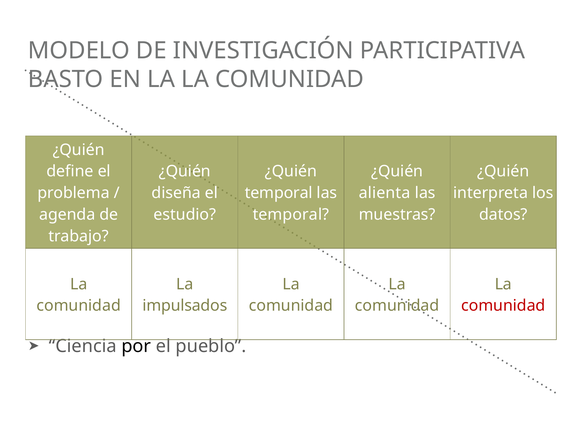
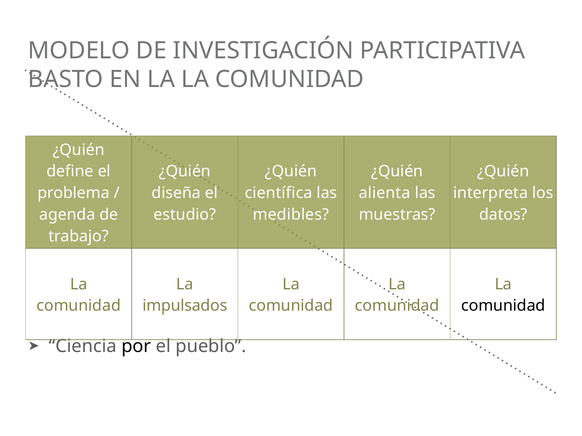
temporal at (279, 193): temporal -> científica
temporal at (291, 215): temporal -> medibles
comunidad at (503, 306) colour: red -> black
